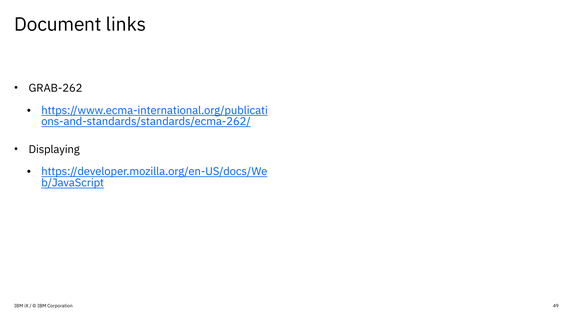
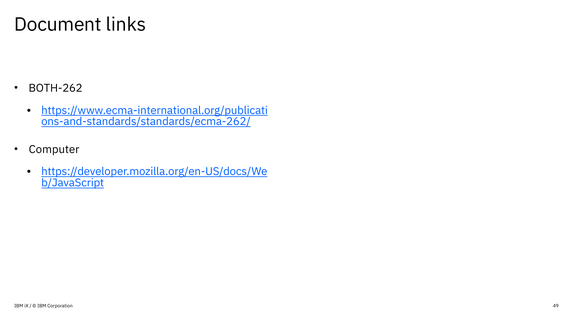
GRAB-262: GRAB-262 -> BOTH-262
Displaying: Displaying -> Computer
